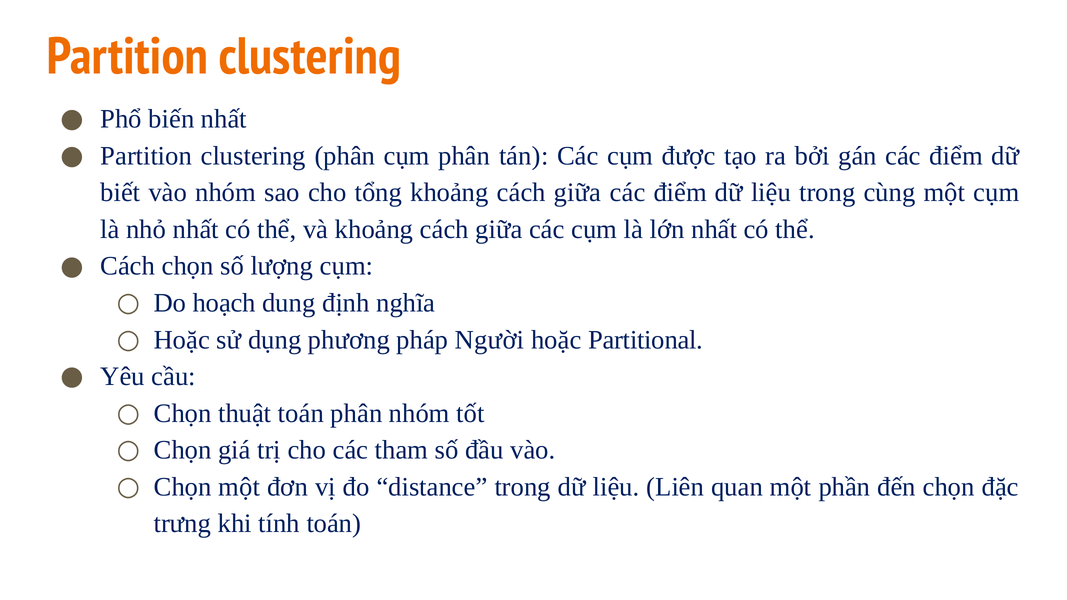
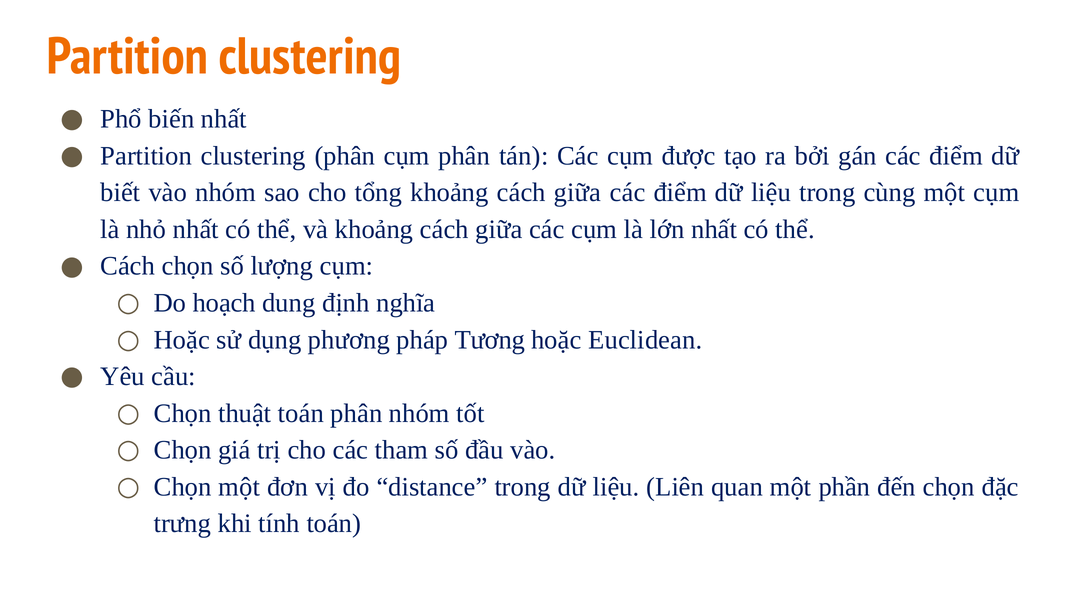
Người: Người -> Tương
Partitional: Partitional -> Euclidean
